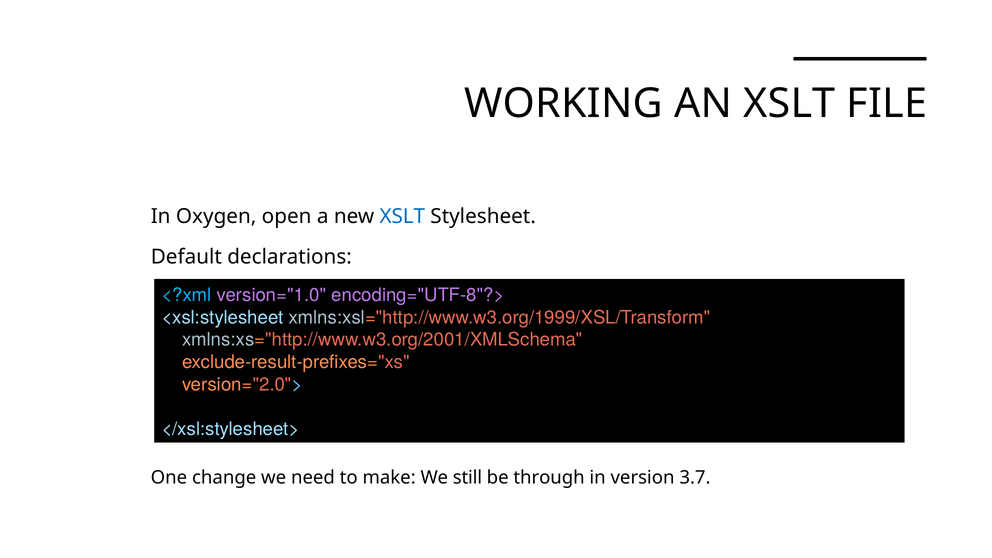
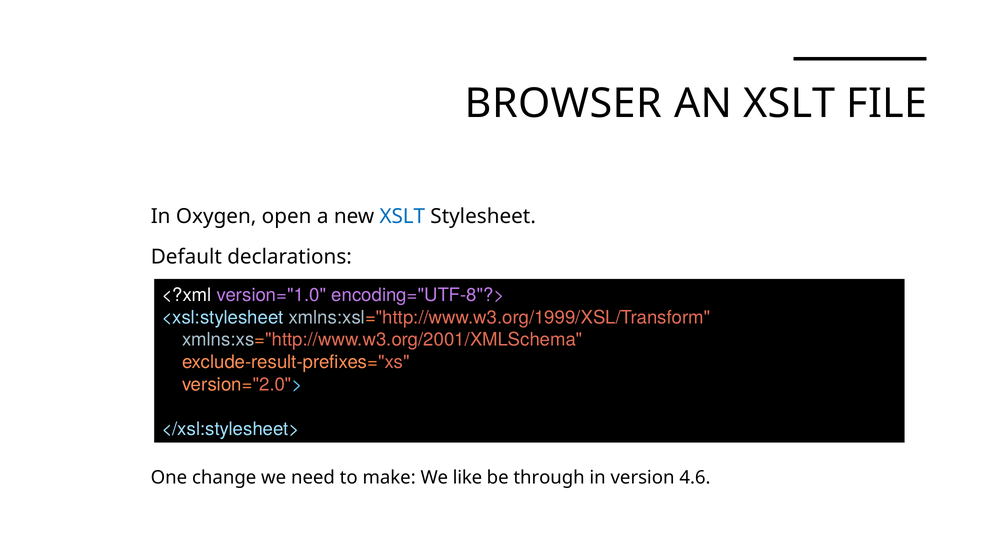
WORKING: WORKING -> BROWSER
<?xml colour: light blue -> white
still: still -> like
3.7: 3.7 -> 4.6
